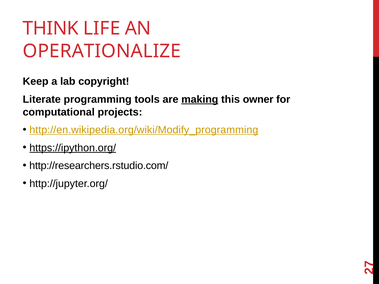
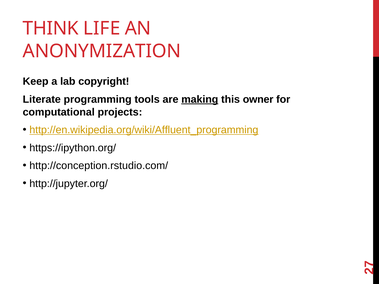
OPERATIONALIZE: OPERATIONALIZE -> ANONYMIZATION
http://en.wikipedia.org/wiki/Modify_programming: http://en.wikipedia.org/wiki/Modify_programming -> http://en.wikipedia.org/wiki/Affluent_programming
https://ipython.org/ underline: present -> none
http://researchers.rstudio.com/: http://researchers.rstudio.com/ -> http://conception.rstudio.com/
